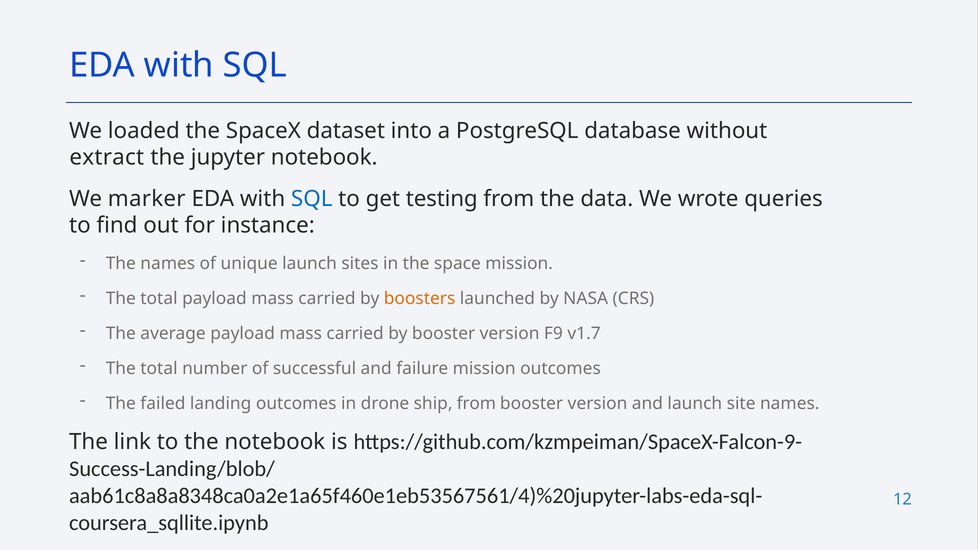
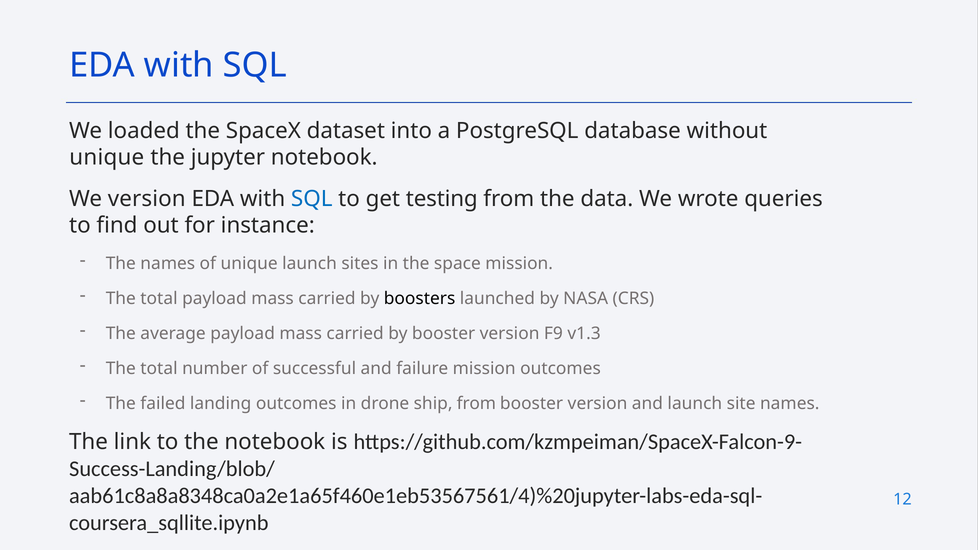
extract at (107, 158): extract -> unique
We marker: marker -> version
boosters colour: orange -> black
v1.7: v1.7 -> v1.3
